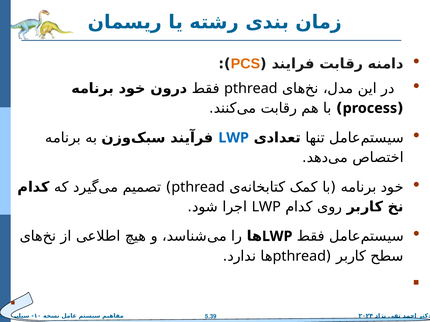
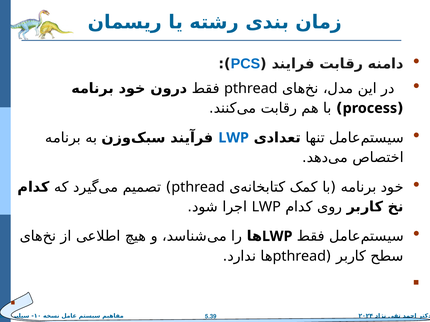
PCS colour: orange -> blue
